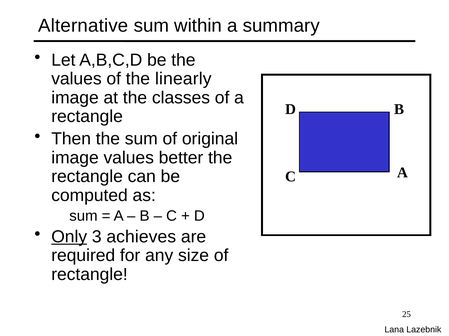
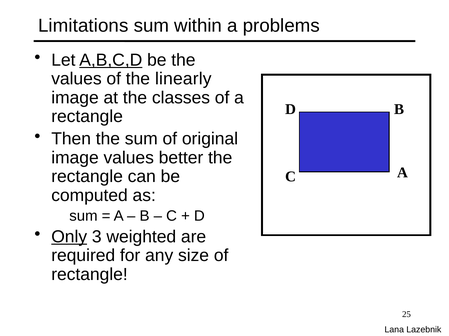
Alternative: Alternative -> Limitations
summary: summary -> problems
A,B,C,D underline: none -> present
achieves: achieves -> weighted
